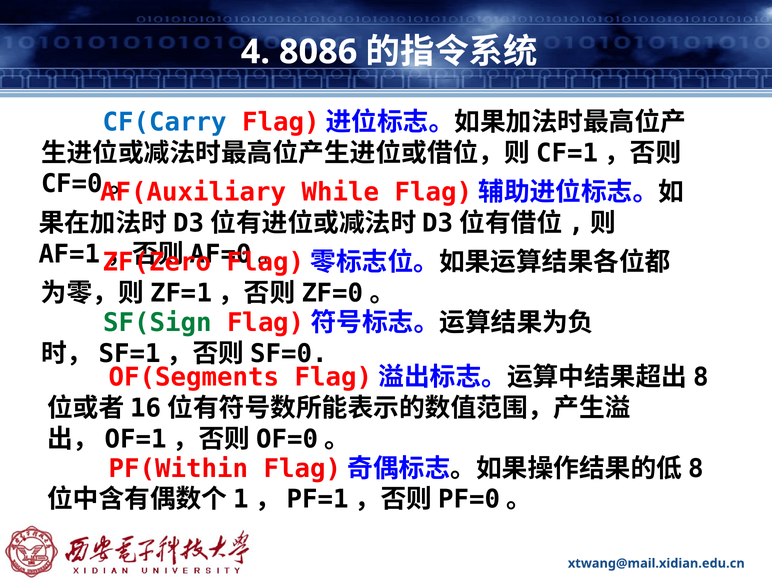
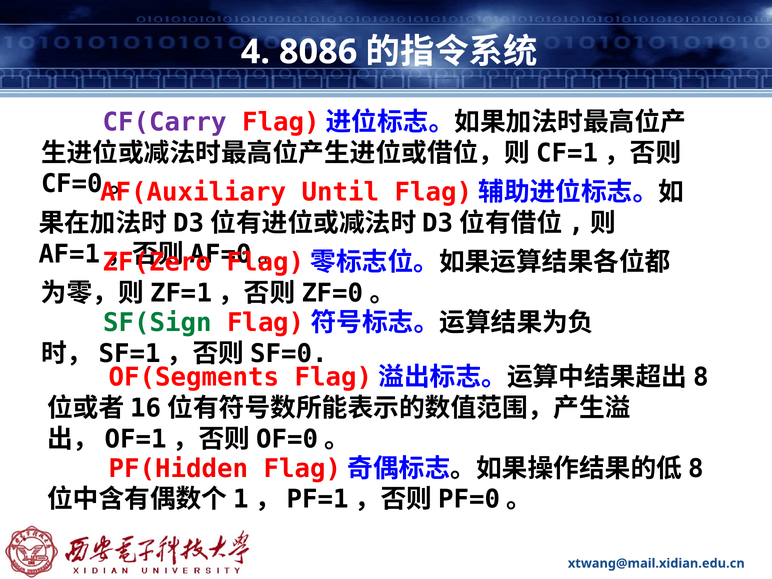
CF(Carry colour: blue -> purple
While: While -> Until
PF(Within: PF(Within -> PF(Hidden
